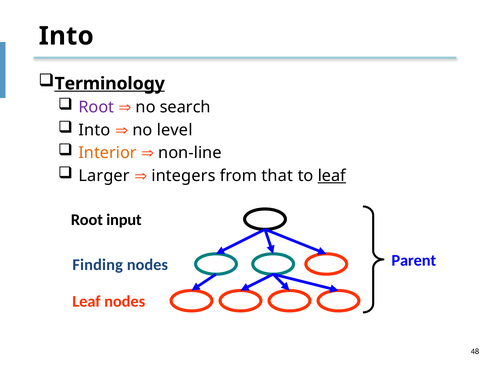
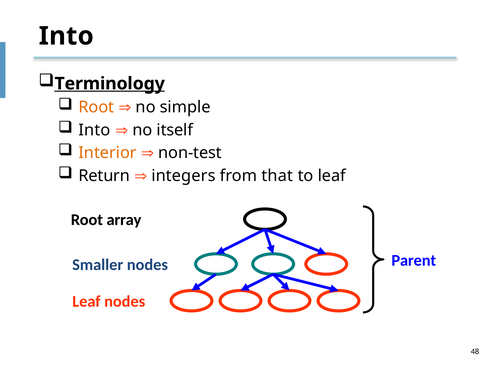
Root at (96, 107) colour: purple -> orange
search: search -> simple
level: level -> itself
non-line: non-line -> non-test
Larger: Larger -> Return
leaf at (332, 176) underline: present -> none
input: input -> array
Finding: Finding -> Smaller
